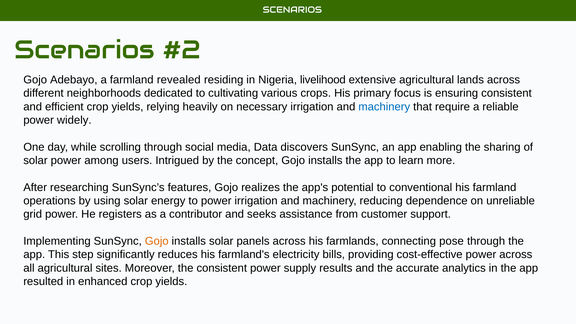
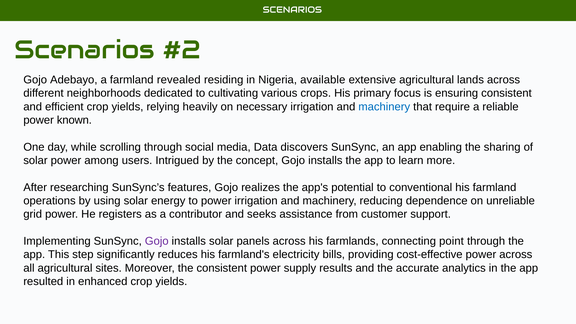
livelihood: livelihood -> available
widely: widely -> known
Gojo at (157, 241) colour: orange -> purple
pose: pose -> point
